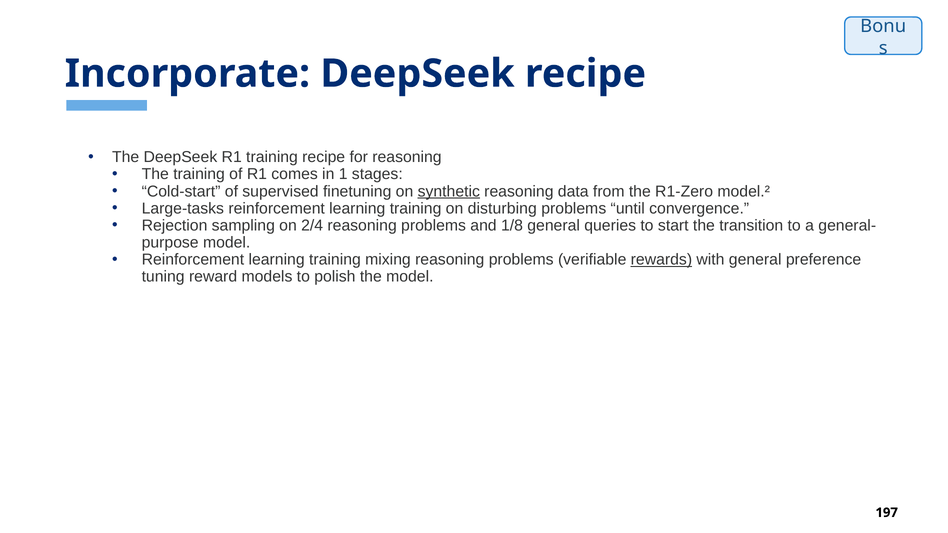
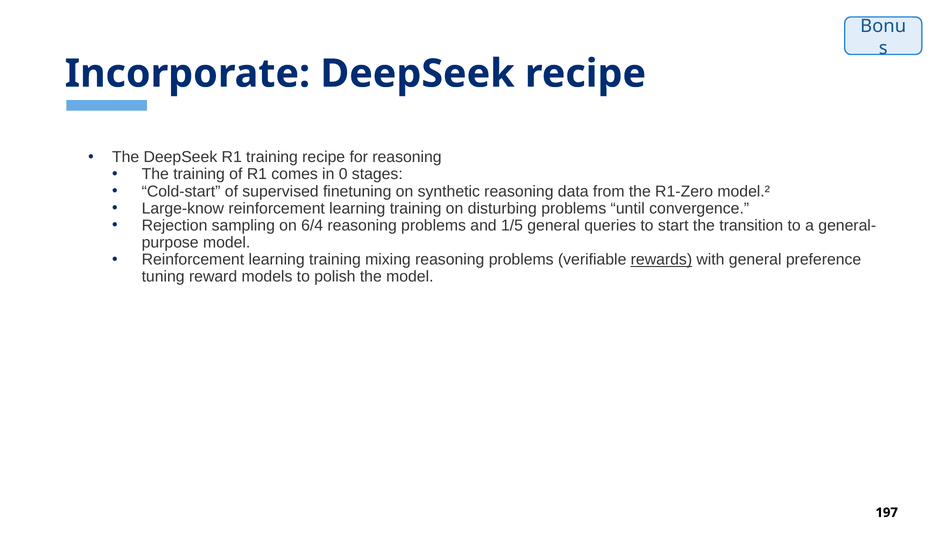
1: 1 -> 0
synthetic underline: present -> none
Large-tasks: Large-tasks -> Large-know
2/4: 2/4 -> 6/4
1/8: 1/8 -> 1/5
